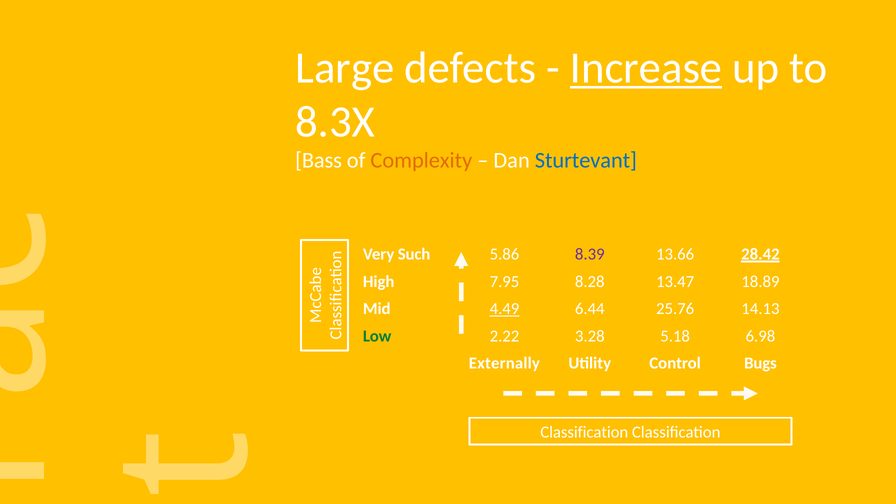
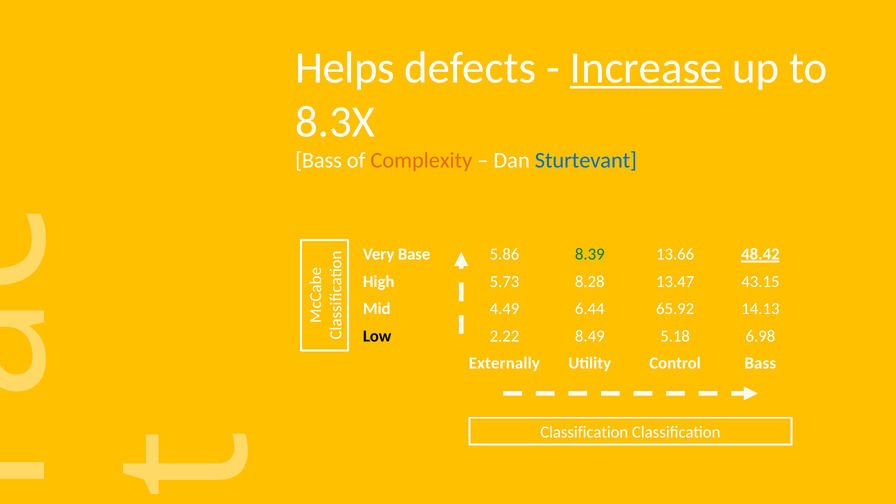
Large: Large -> Helps
Such: Such -> Base
8.39 colour: purple -> green
28.42: 28.42 -> 48.42
7.95: 7.95 -> 5.73
18.89: 18.89 -> 43.15
4.49 underline: present -> none
25.76: 25.76 -> 65.92
Low colour: green -> black
3.28: 3.28 -> 8.49
Control Bugs: Bugs -> Bass
